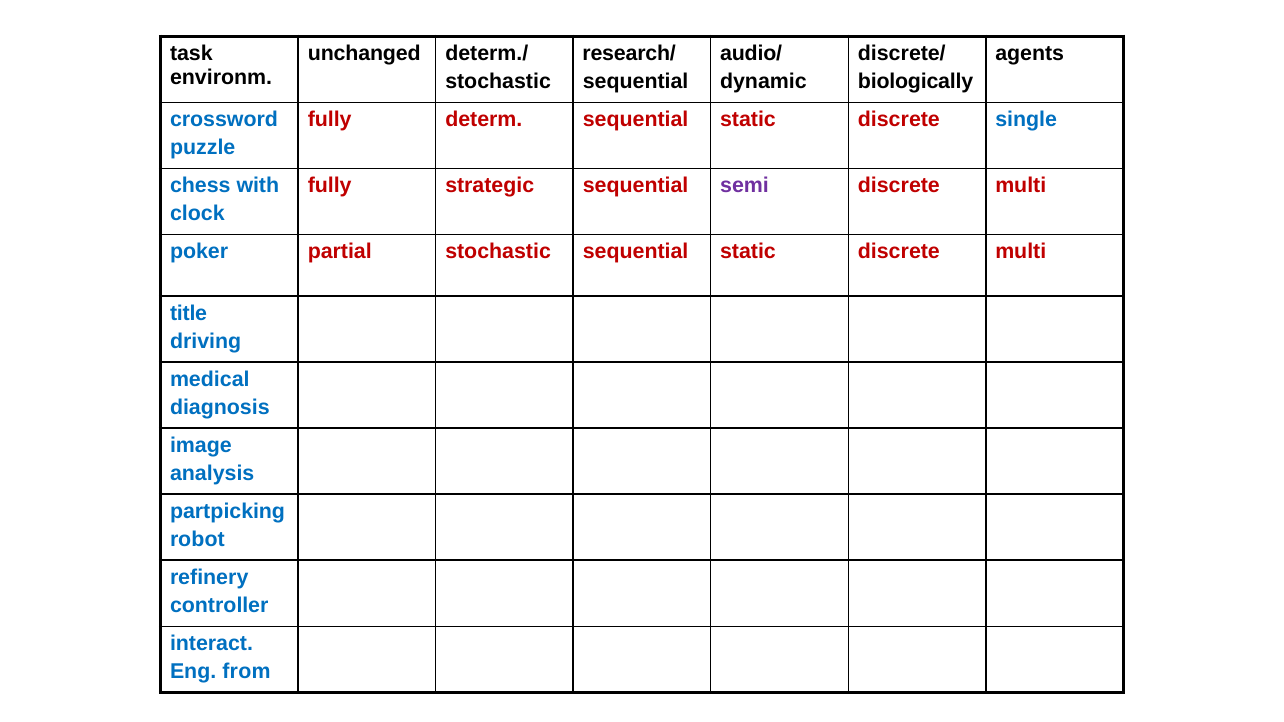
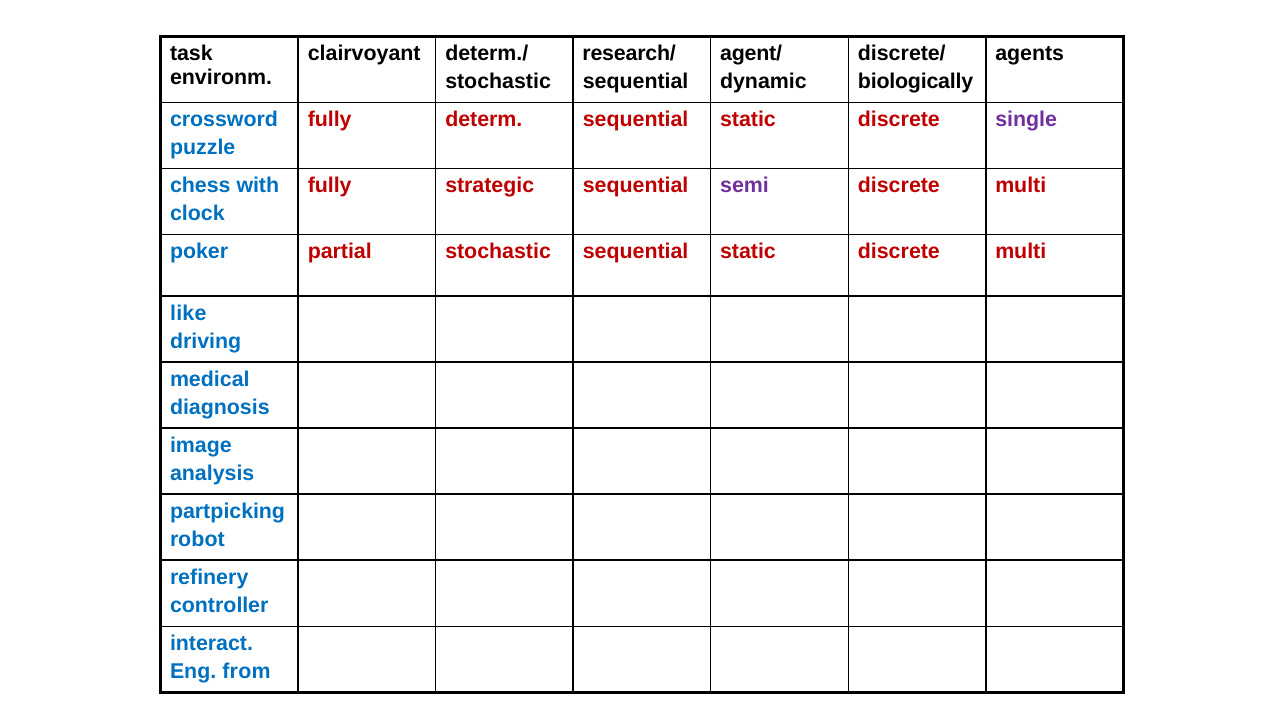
unchanged: unchanged -> clairvoyant
audio/: audio/ -> agent/
single colour: blue -> purple
title: title -> like
